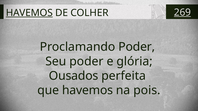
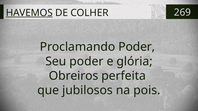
269 underline: present -> none
Ousados: Ousados -> Obreiros
que havemos: havemos -> jubilosos
